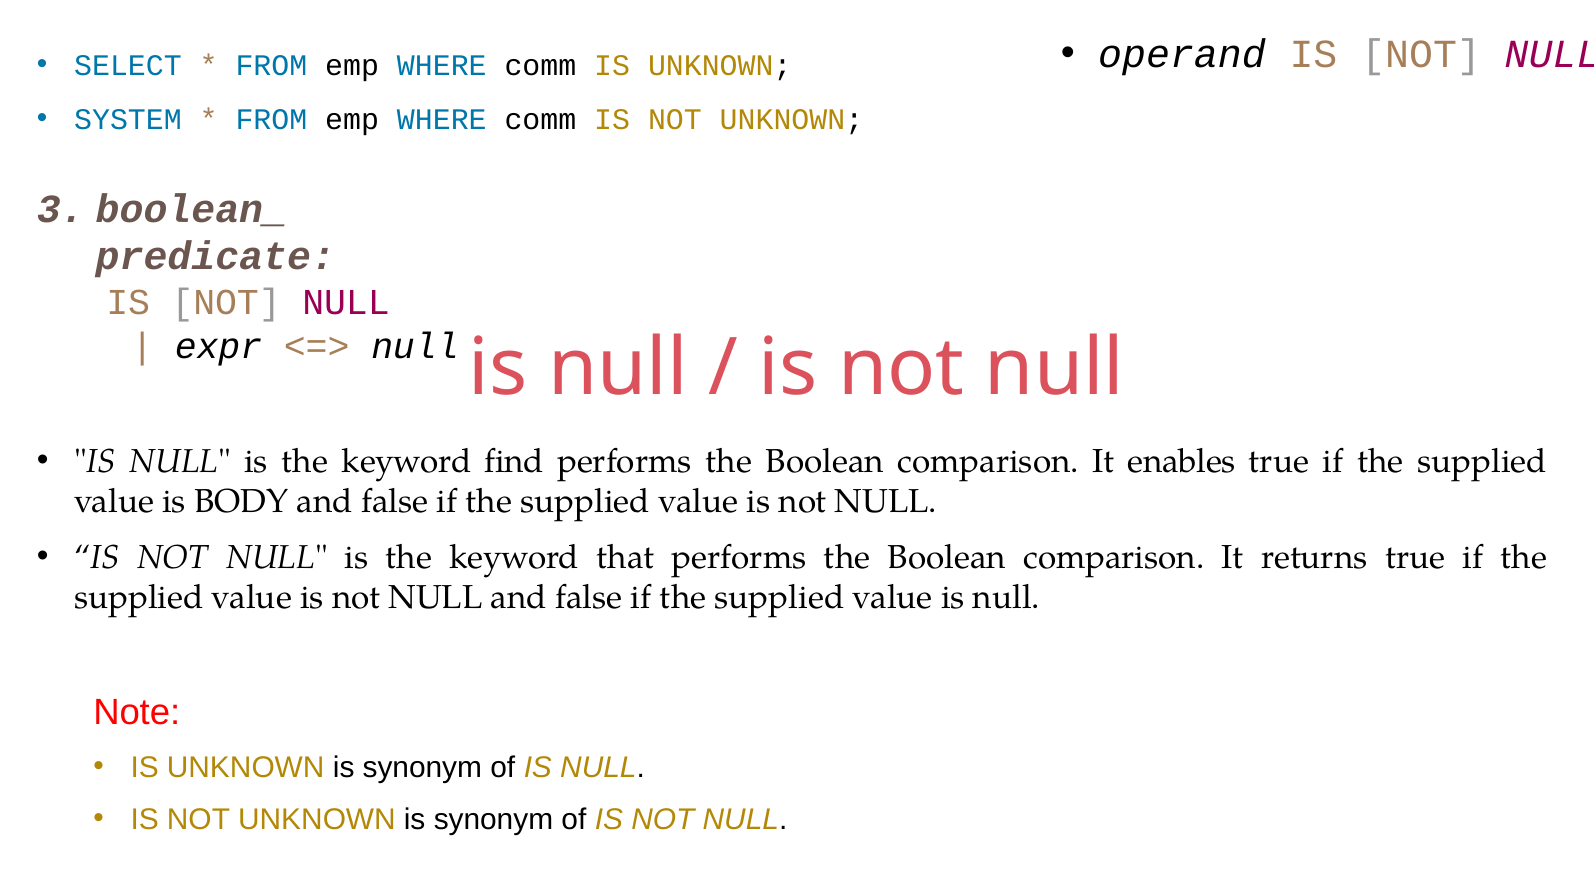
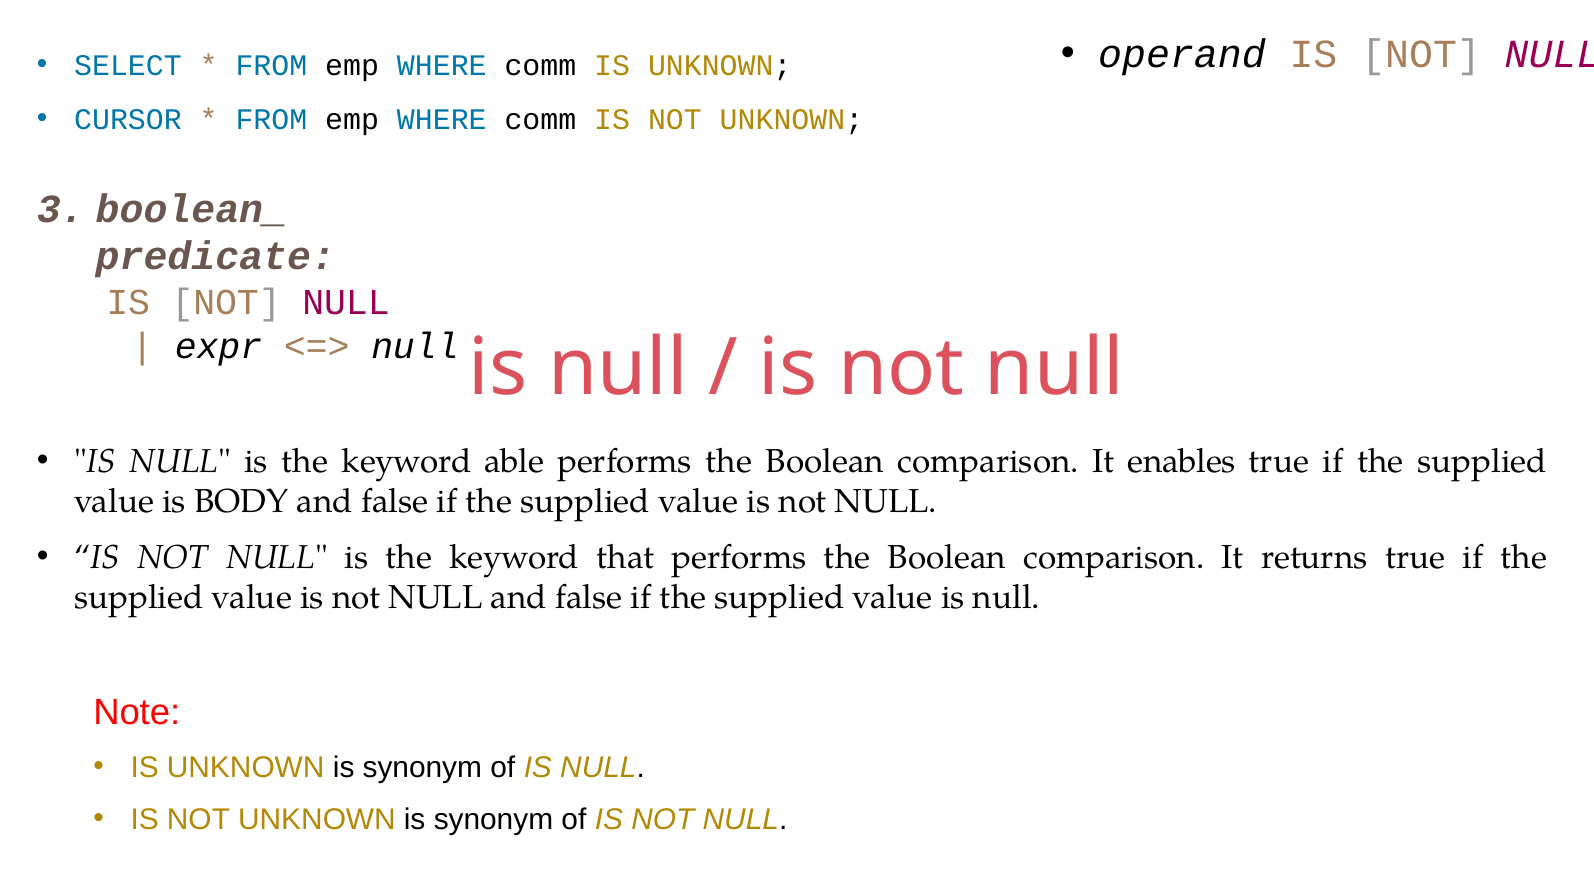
SYSTEM: SYSTEM -> CURSOR
find: find -> able
